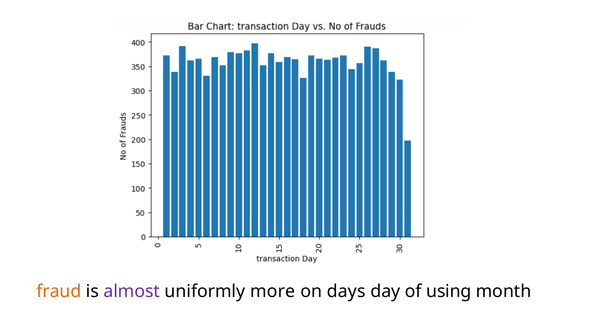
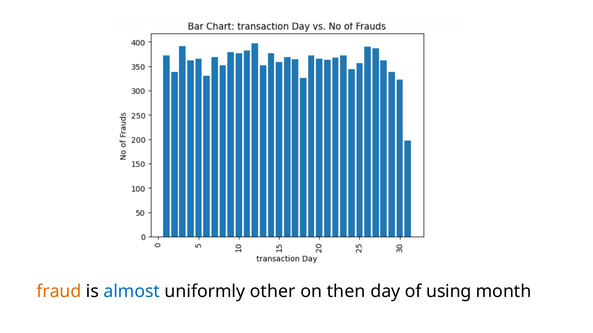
almost colour: purple -> blue
more: more -> other
days: days -> then
